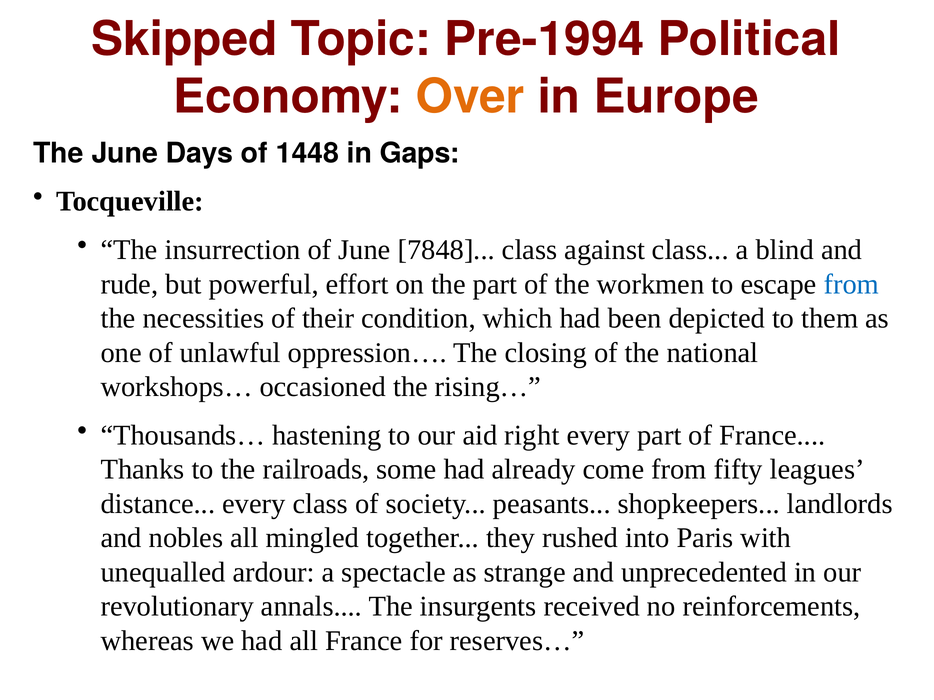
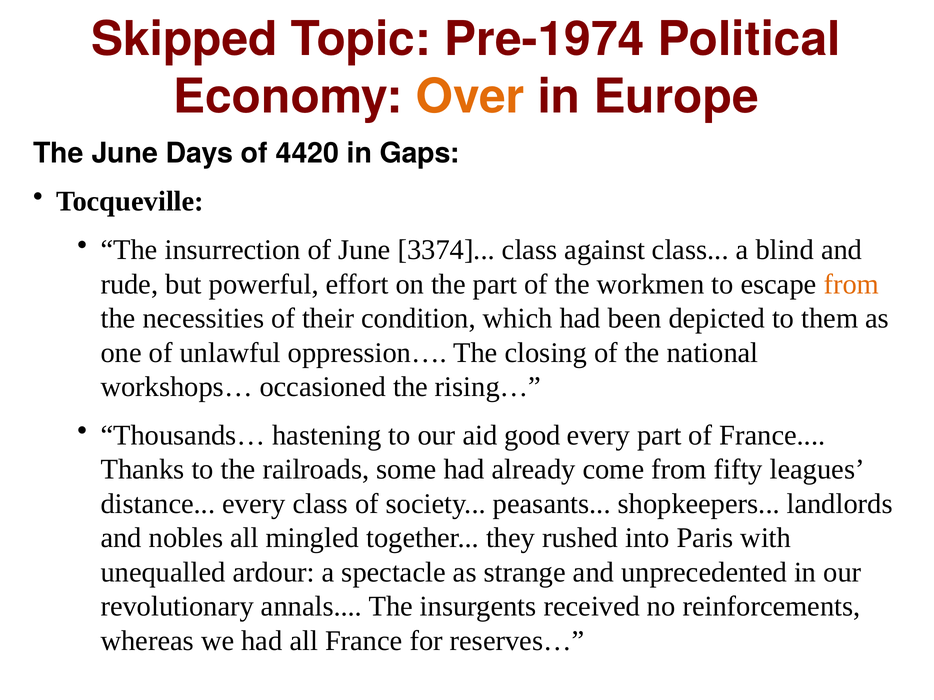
Pre-1994: Pre-1994 -> Pre-1974
1448: 1448 -> 4420
7848: 7848 -> 3374
from at (851, 284) colour: blue -> orange
right: right -> good
